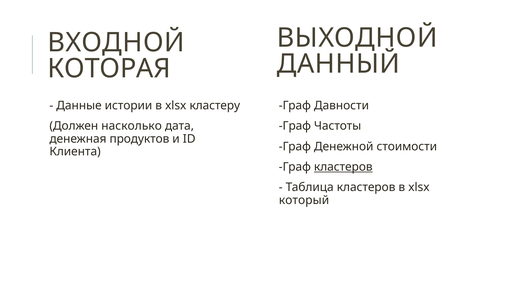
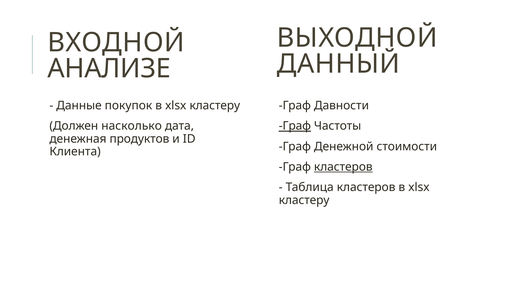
КОТОРАЯ: КОТОРАЯ -> АНАЛИЗЕ
истории: истории -> покупок
Граф at (295, 126) underline: none -> present
который at (304, 200): который -> кластеру
